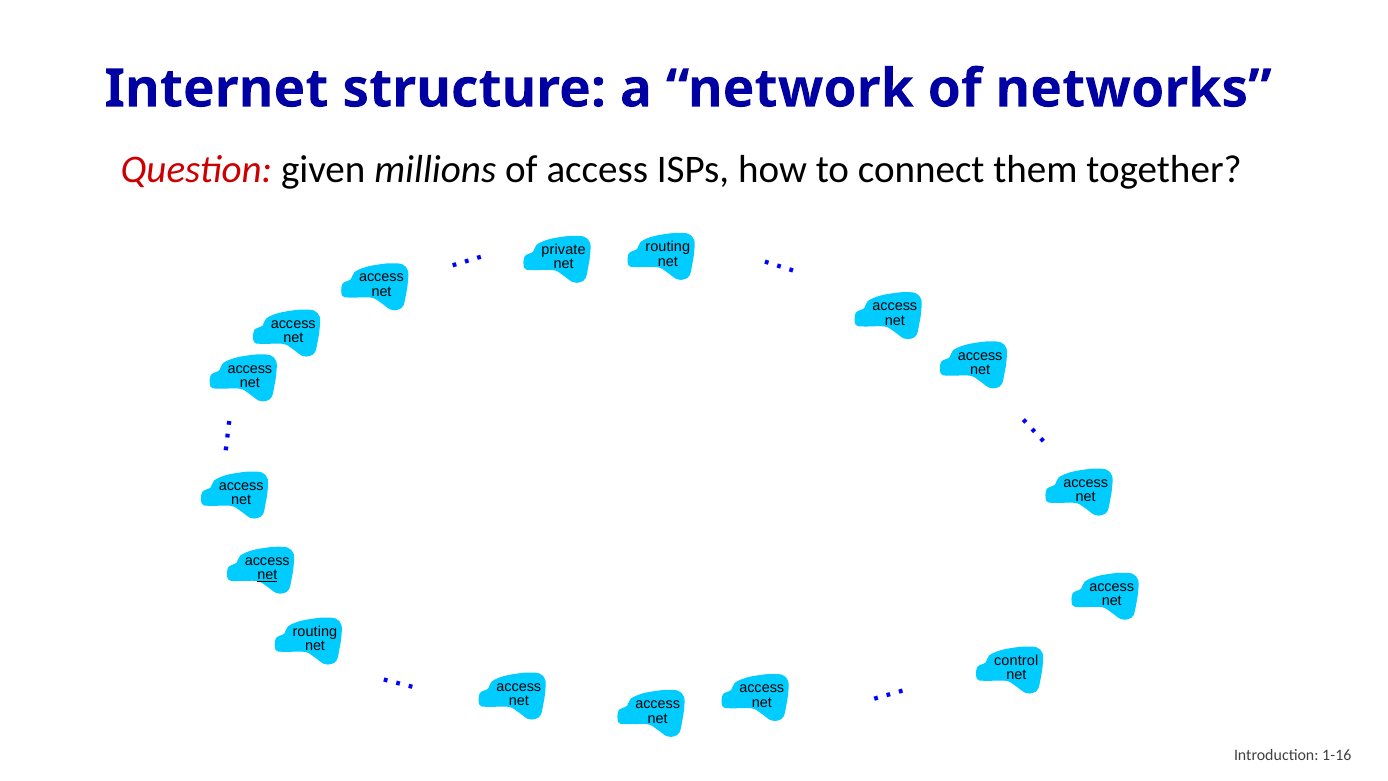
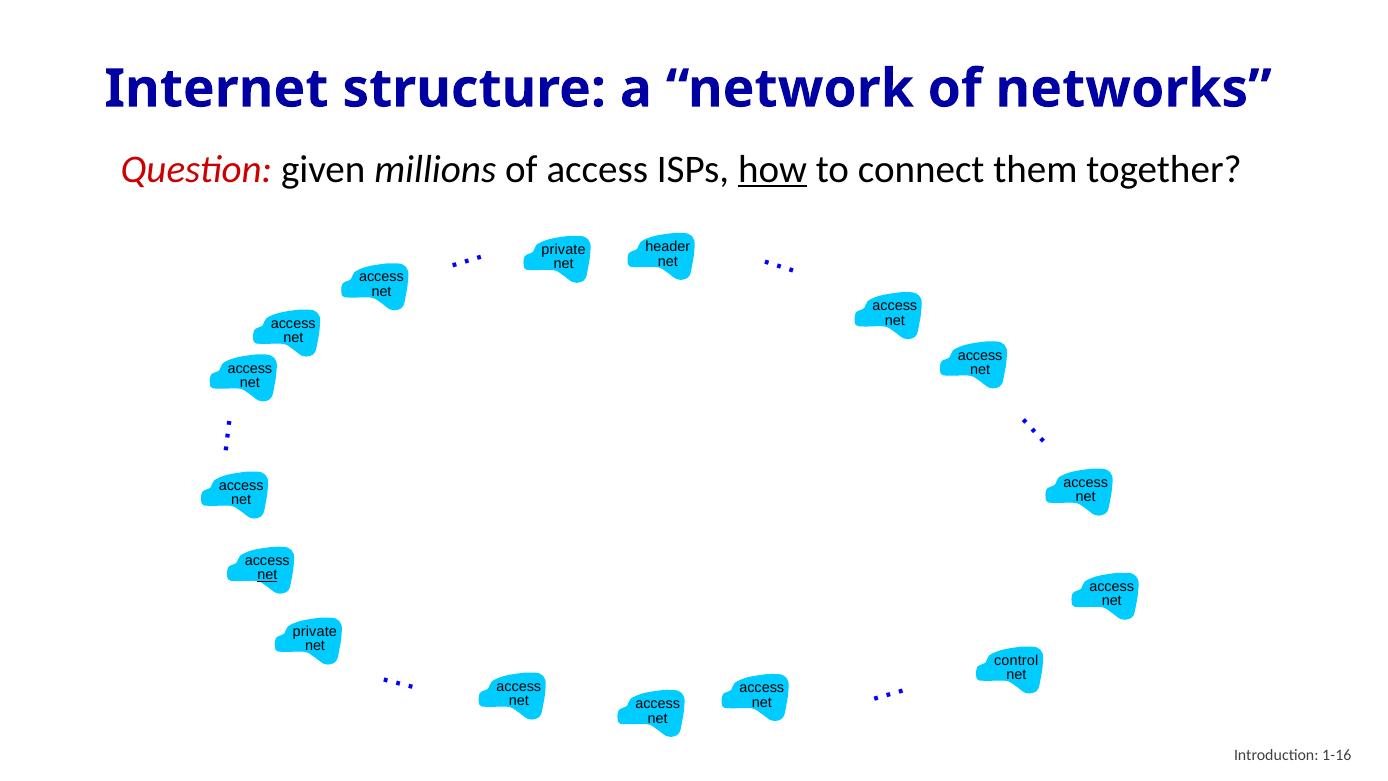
how underline: none -> present
routing at (668, 247): routing -> header
routing at (315, 631): routing -> private
